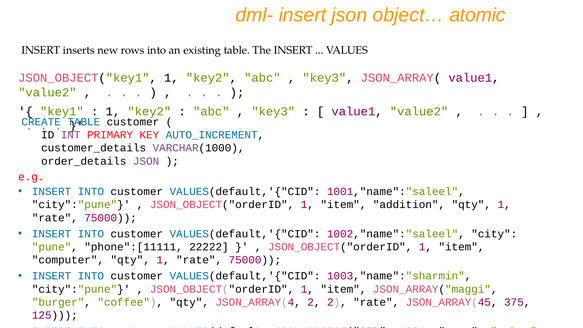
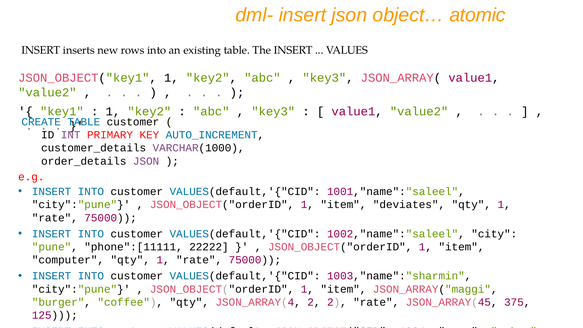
addition: addition -> deviates
